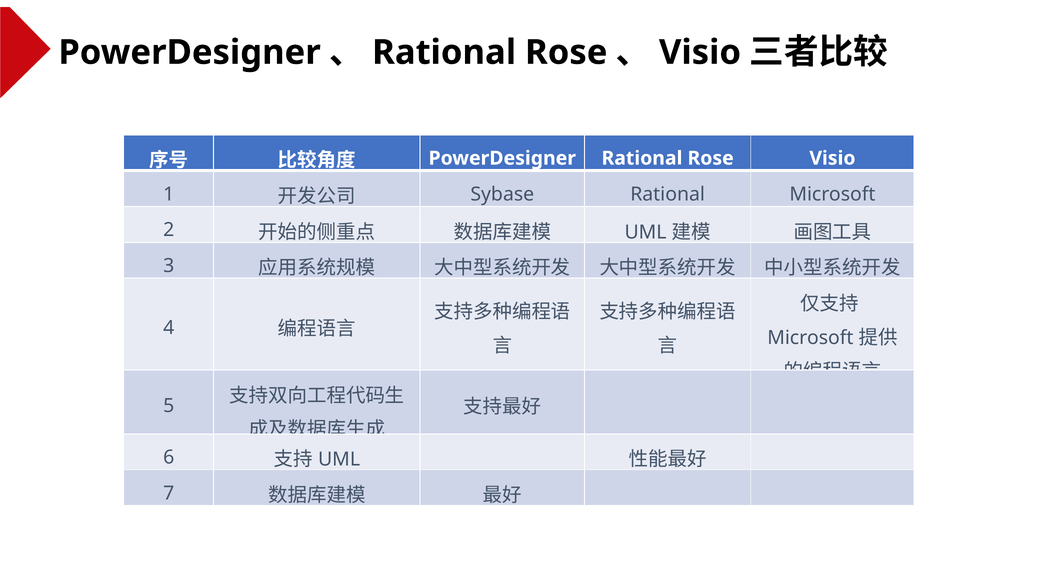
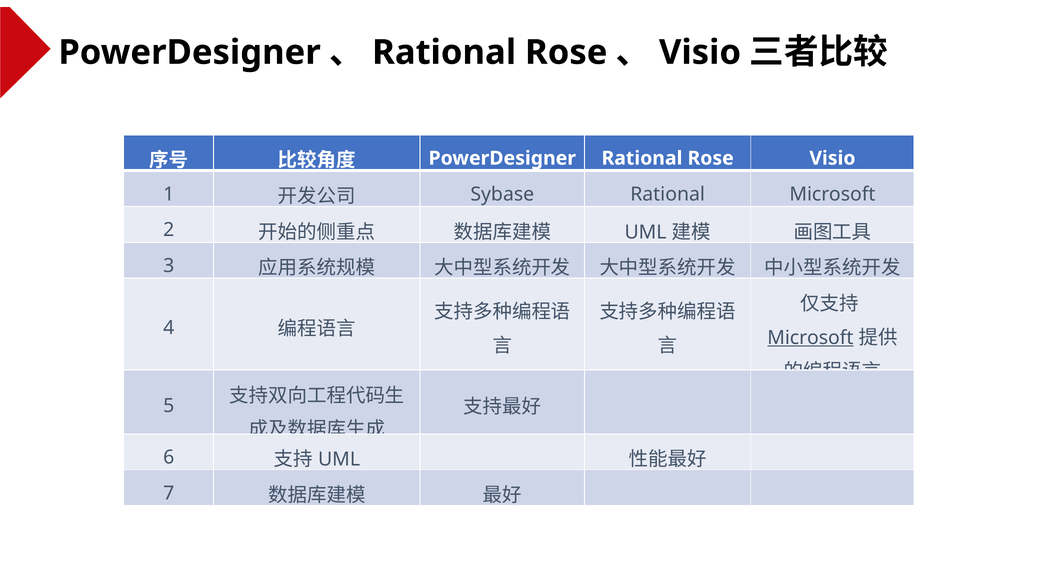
Microsoft at (810, 338) underline: none -> present
